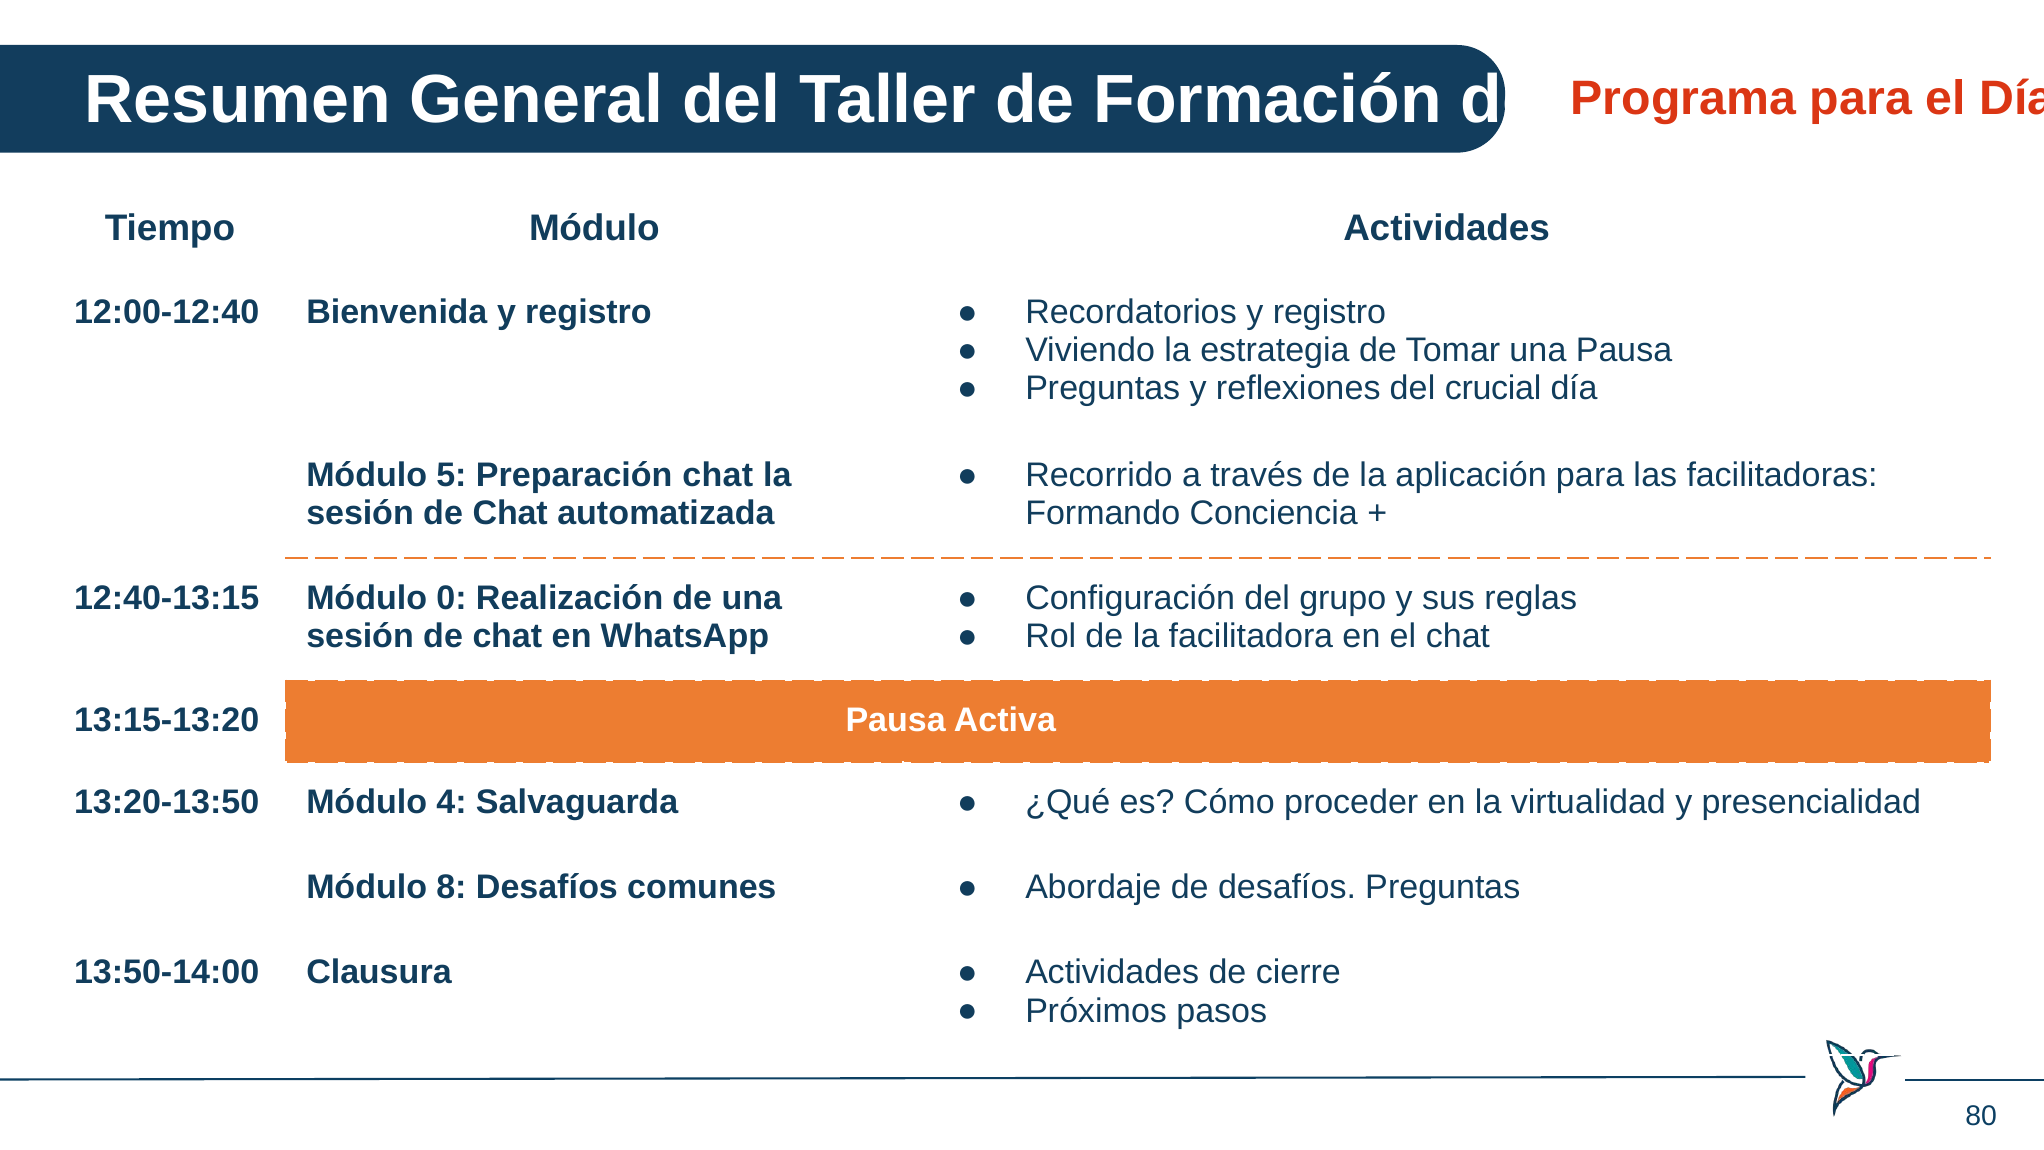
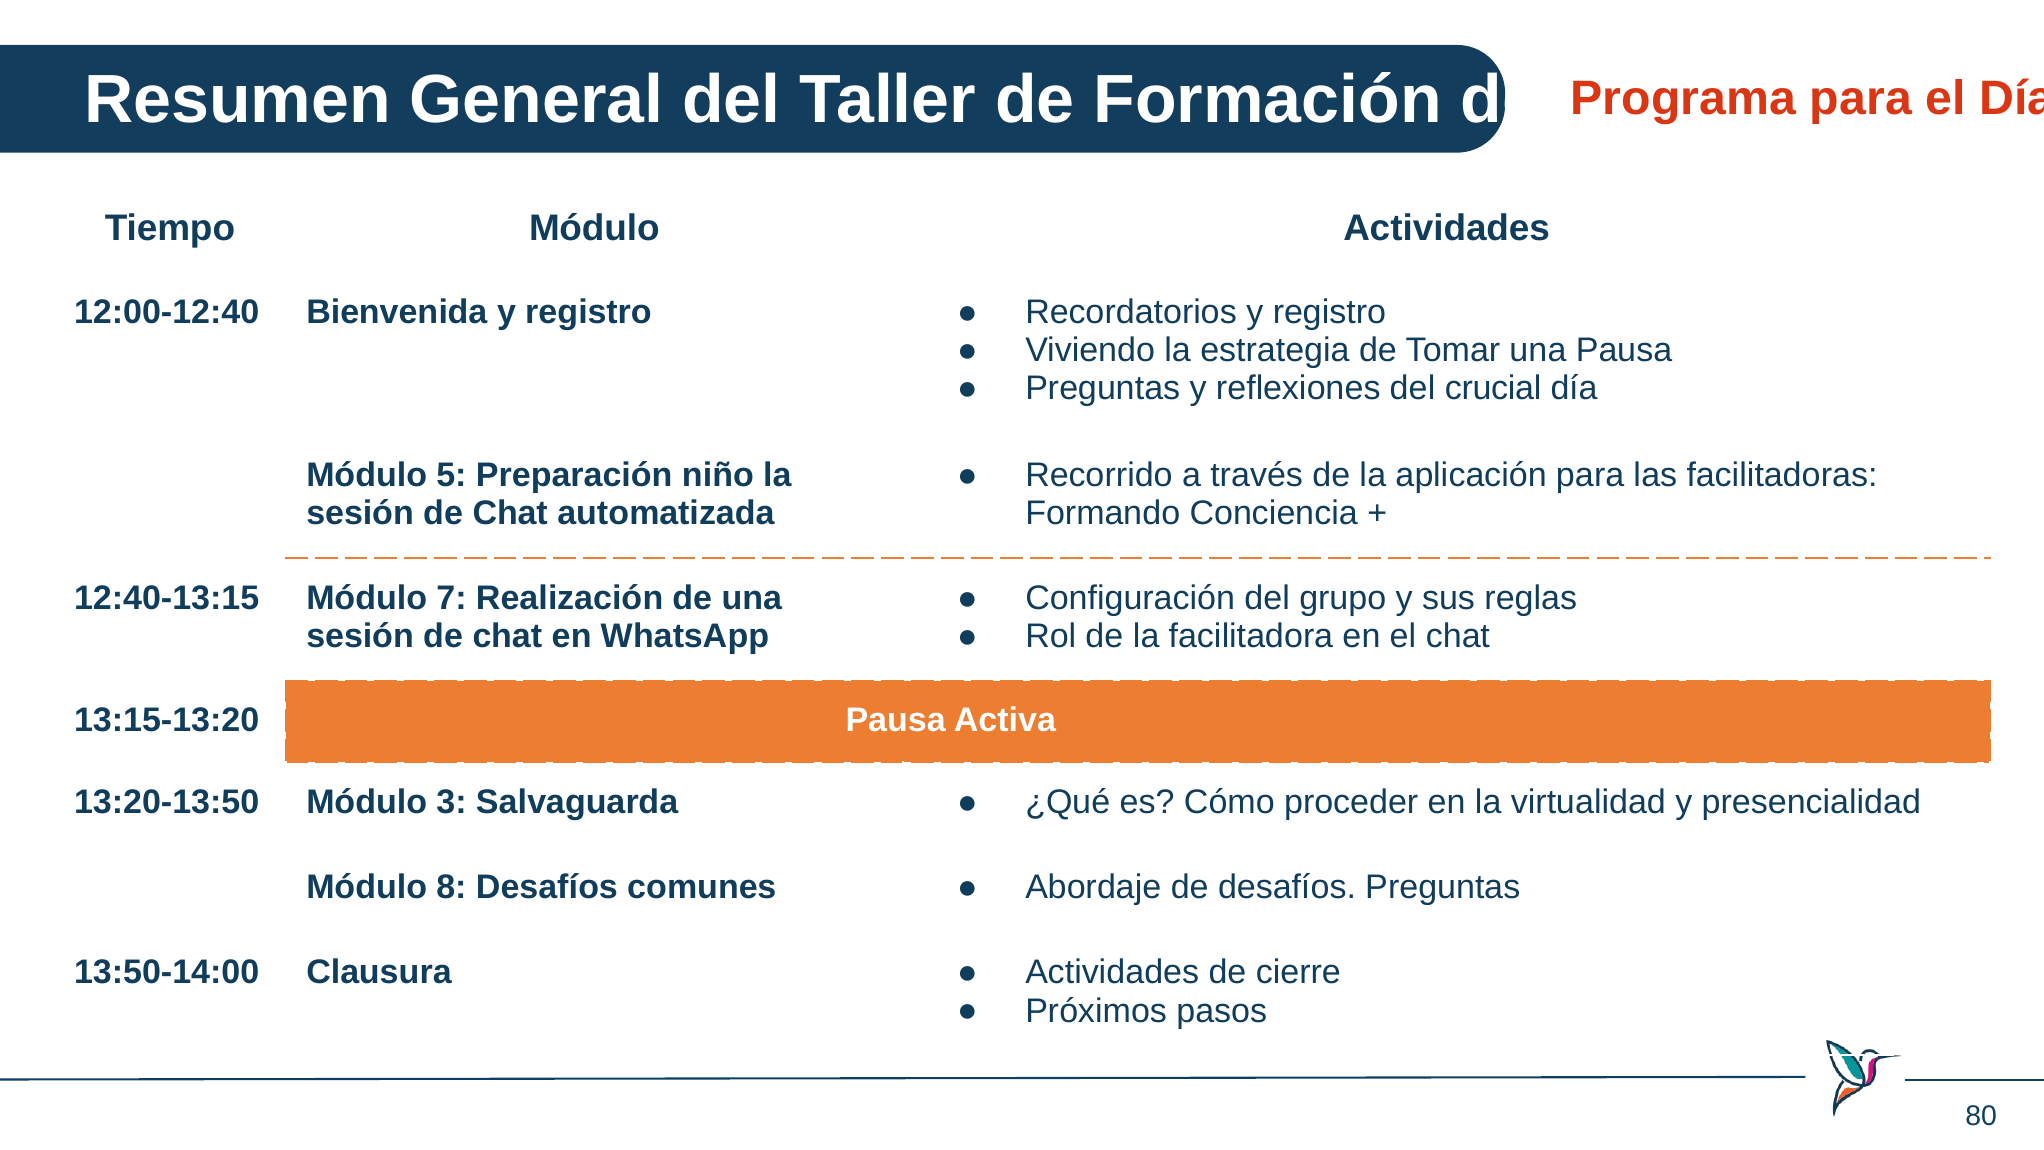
Preparación chat: chat -> niño
0: 0 -> 7
4: 4 -> 3
